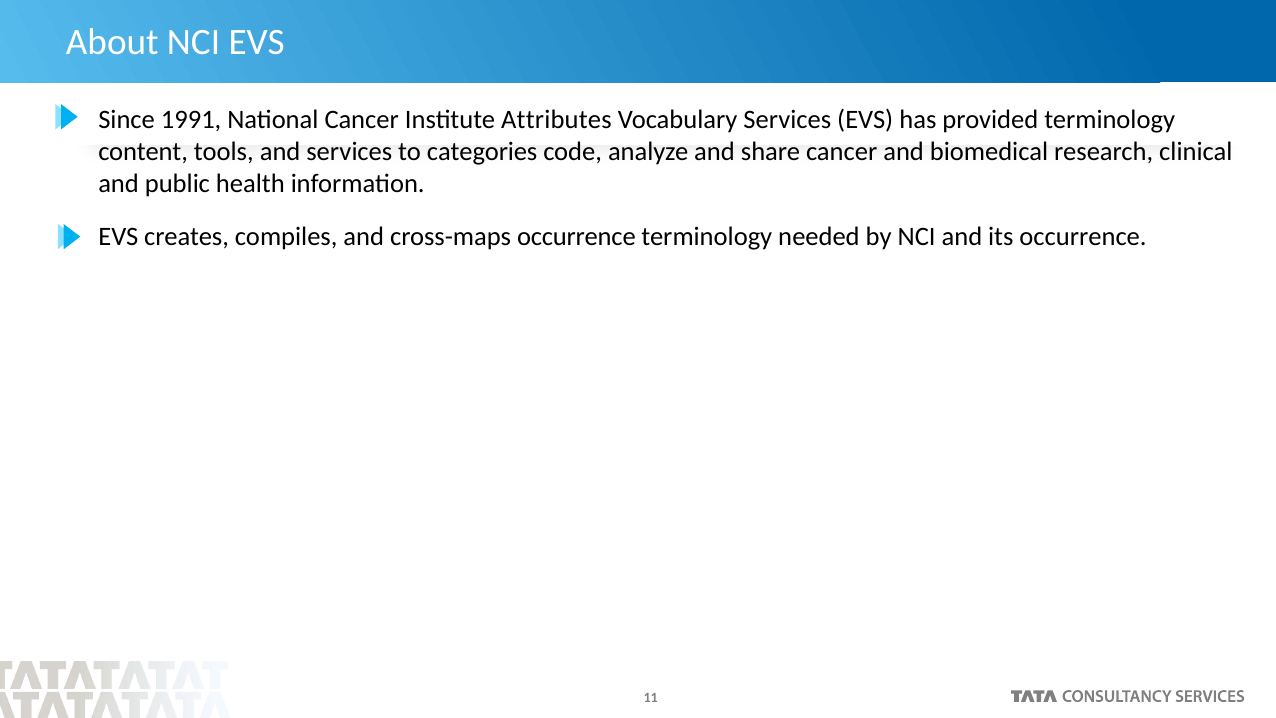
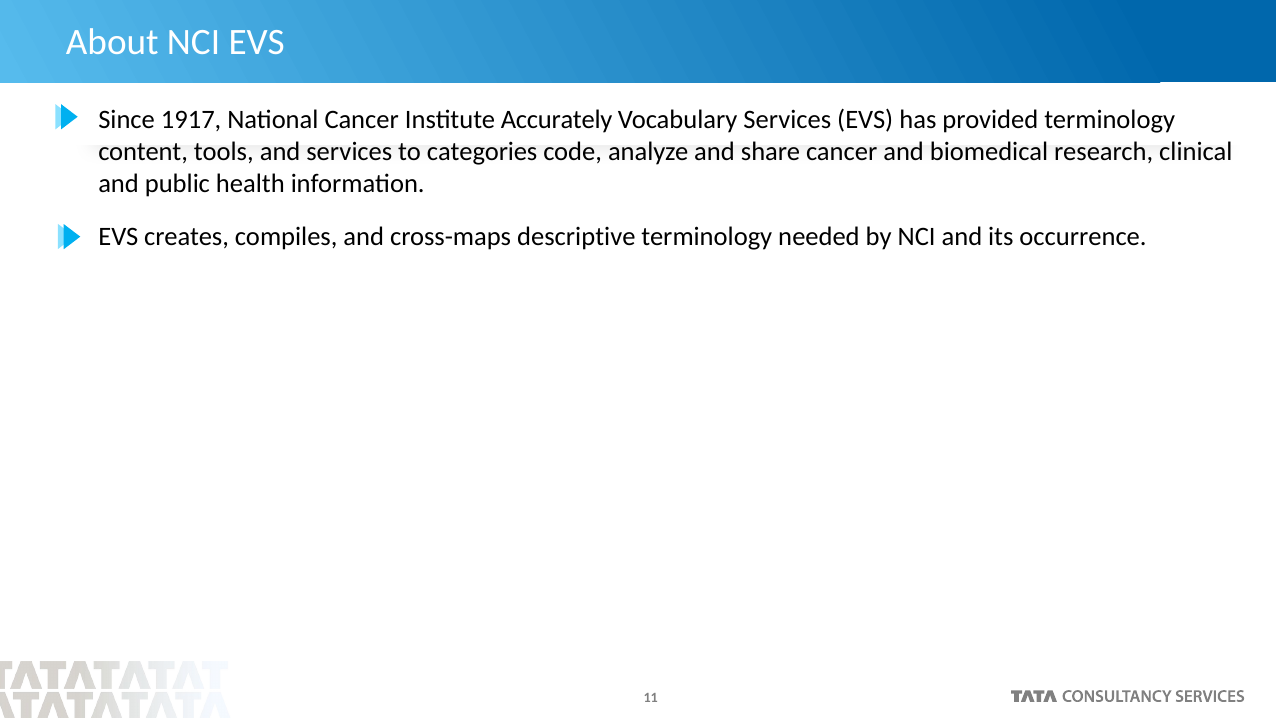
1991: 1991 -> 1917
Attributes: Attributes -> Accurately
cross-maps occurrence: occurrence -> descriptive
